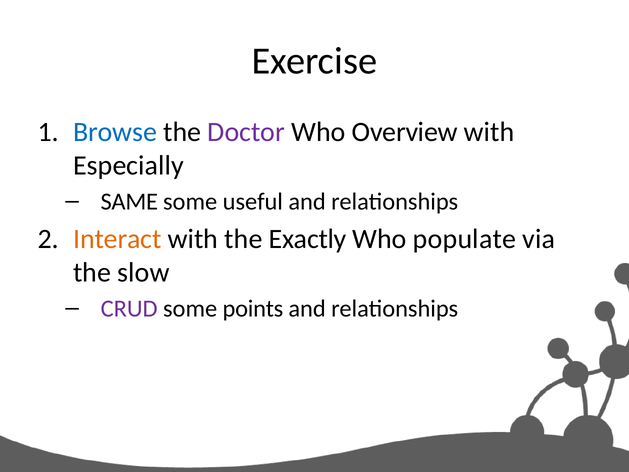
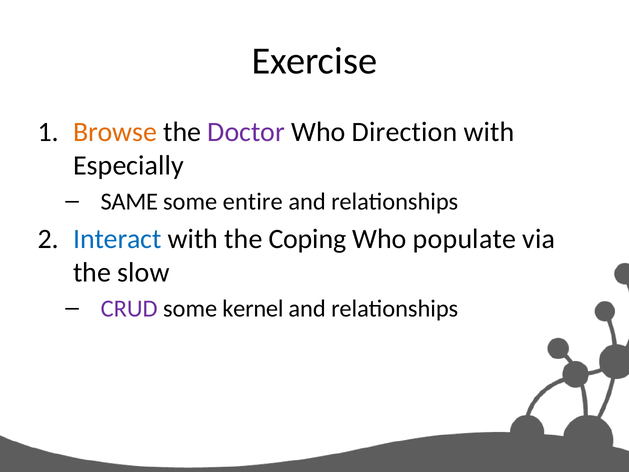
Browse colour: blue -> orange
Overview: Overview -> Direction
useful: useful -> entire
Interact colour: orange -> blue
Exactly: Exactly -> Coping
points: points -> kernel
